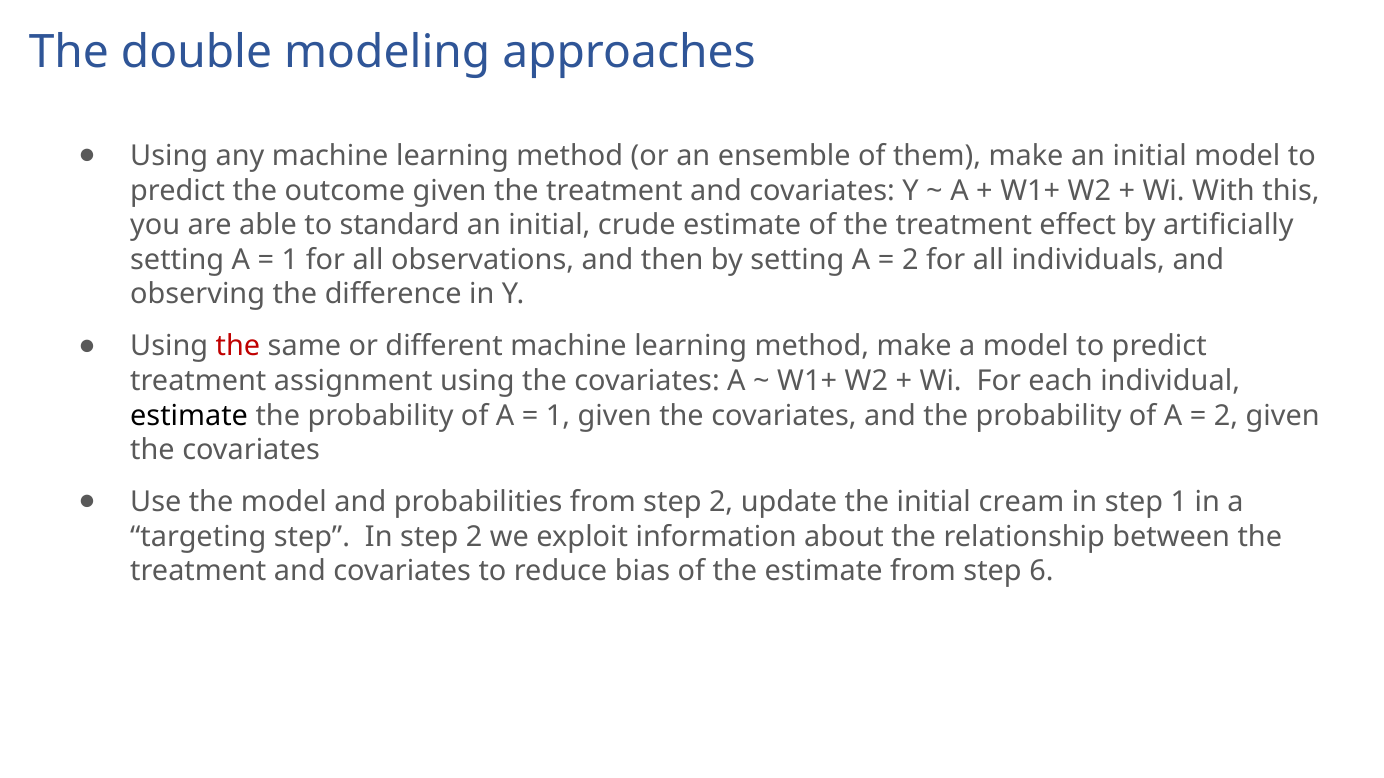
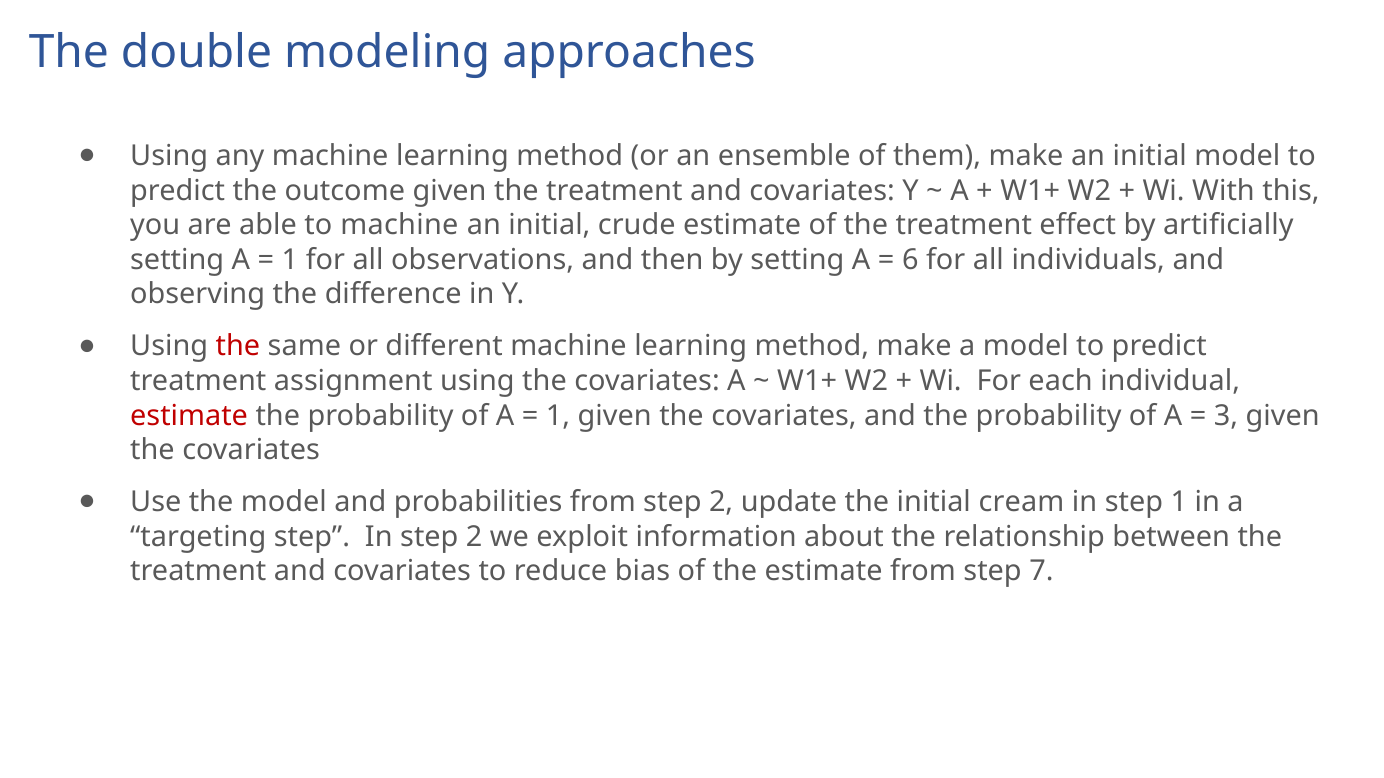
to standard: standard -> machine
2 at (910, 260): 2 -> 6
estimate at (189, 416) colour: black -> red
2 at (1226, 416): 2 -> 3
6: 6 -> 7
